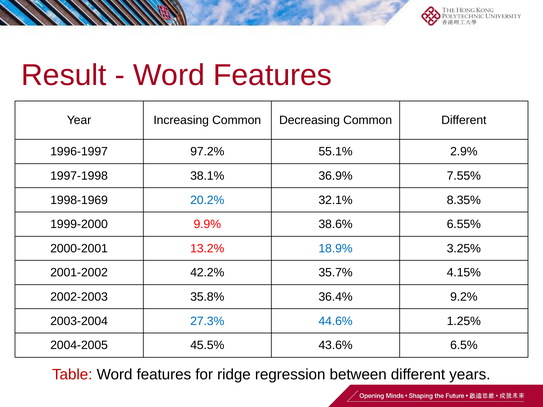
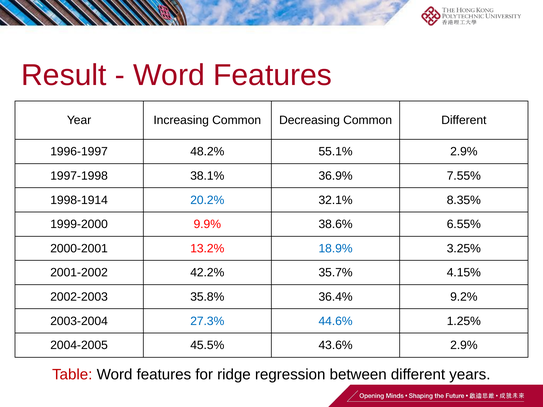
97.2%: 97.2% -> 48.2%
1998-1969: 1998-1969 -> 1998-1914
43.6% 6.5%: 6.5% -> 2.9%
